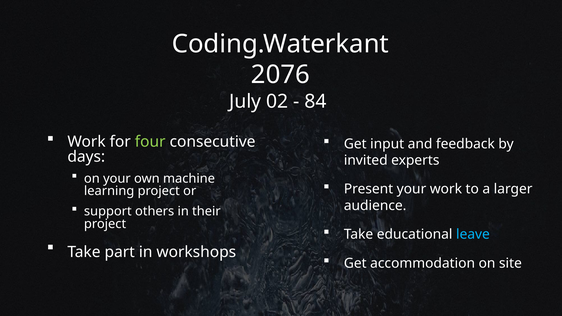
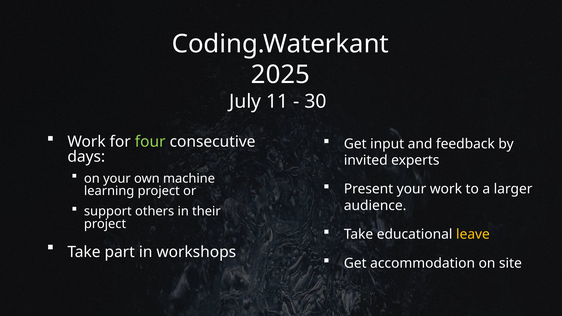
2076: 2076 -> 2025
02: 02 -> 11
84: 84 -> 30
leave colour: light blue -> yellow
